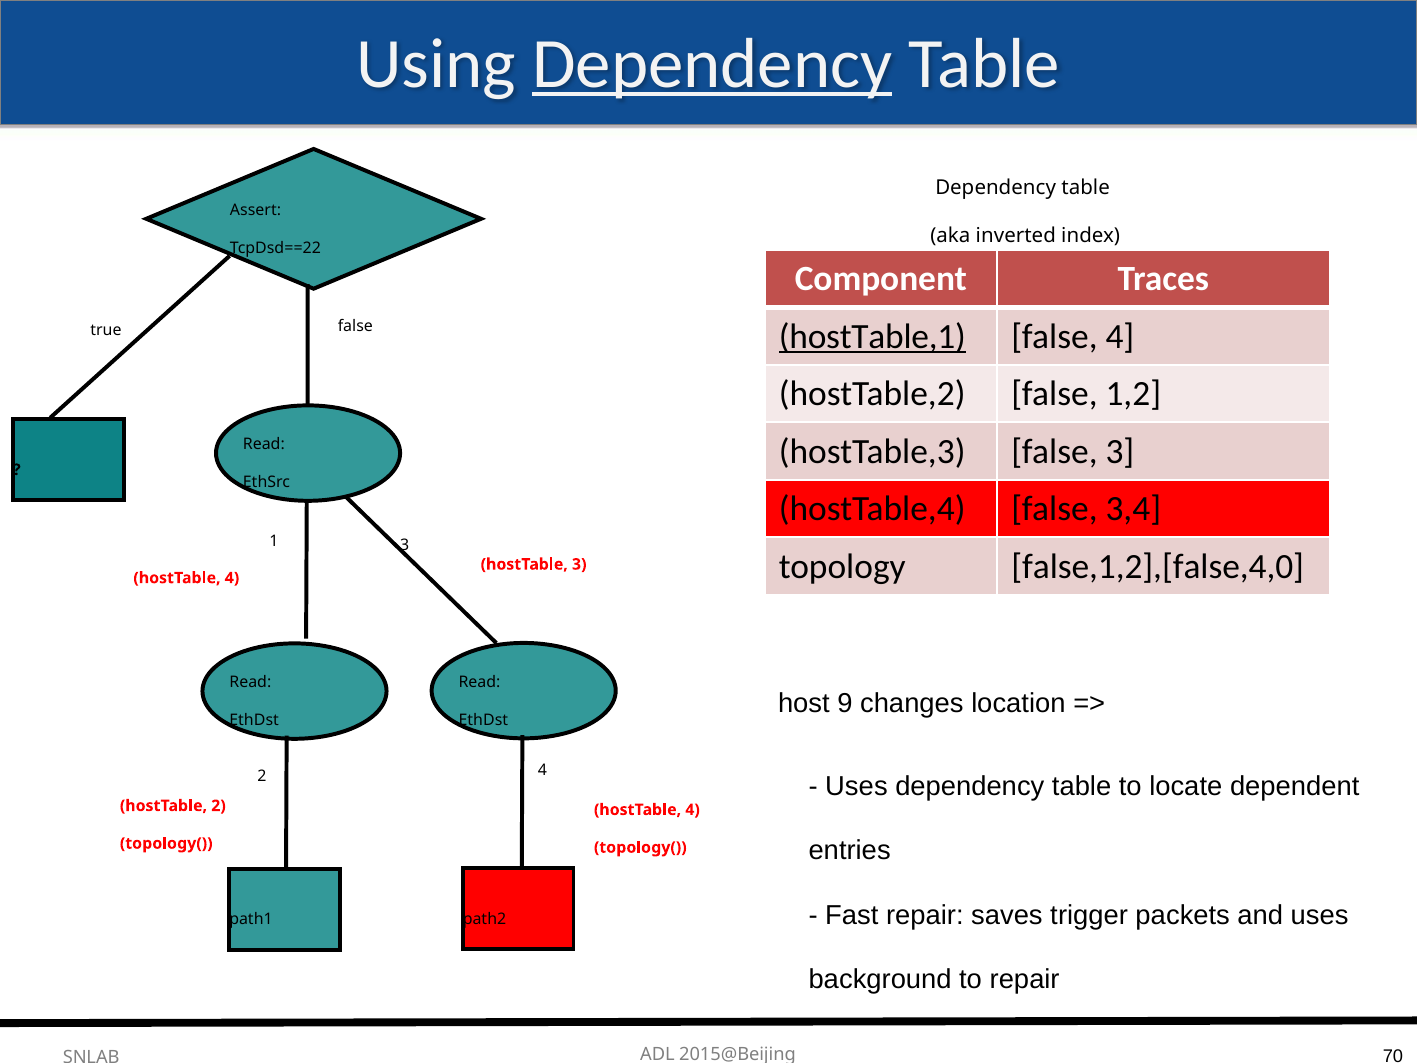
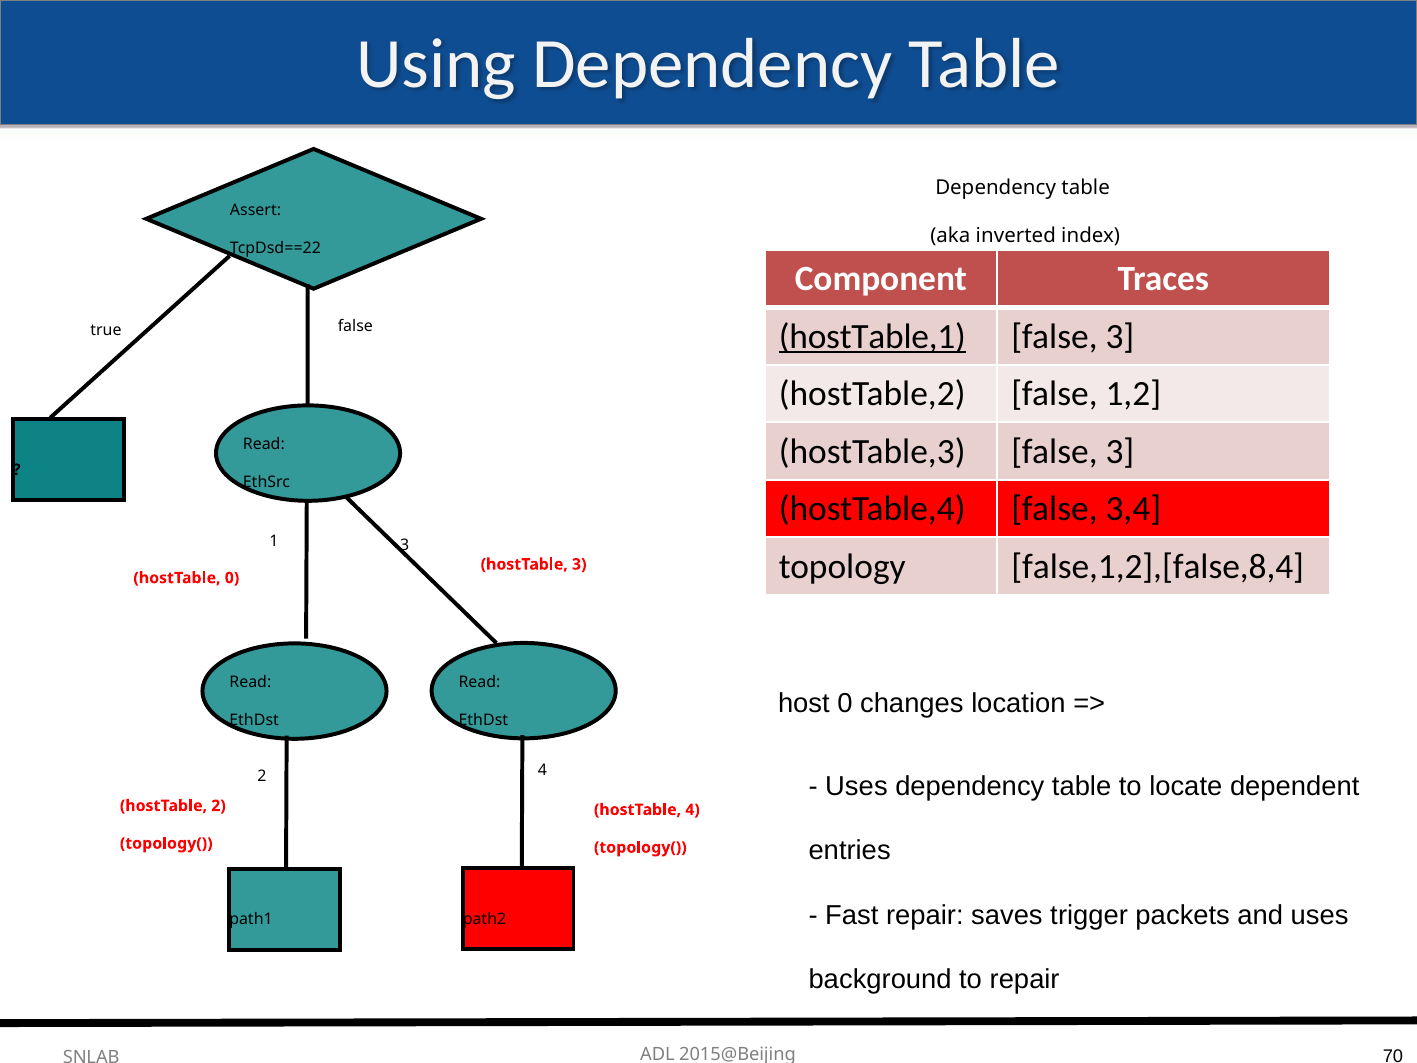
Dependency at (712, 64) underline: present -> none
4 at (1120, 336): 4 -> 3
false,1,2],[false,4,0: false,1,2],[false,4,0 -> false,1,2],[false,8,4
4 at (232, 578): 4 -> 0
host 9: 9 -> 0
